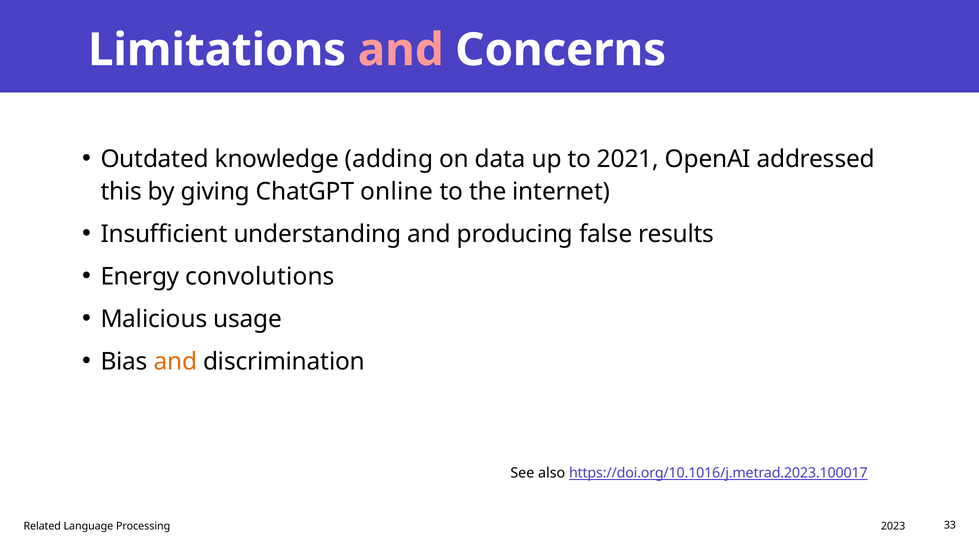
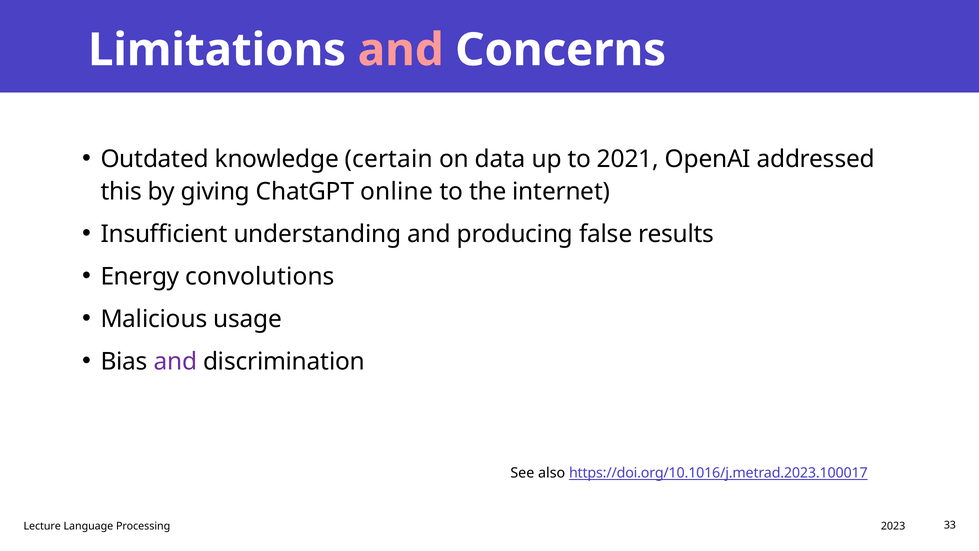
adding: adding -> certain
and at (175, 361) colour: orange -> purple
Related: Related -> Lecture
